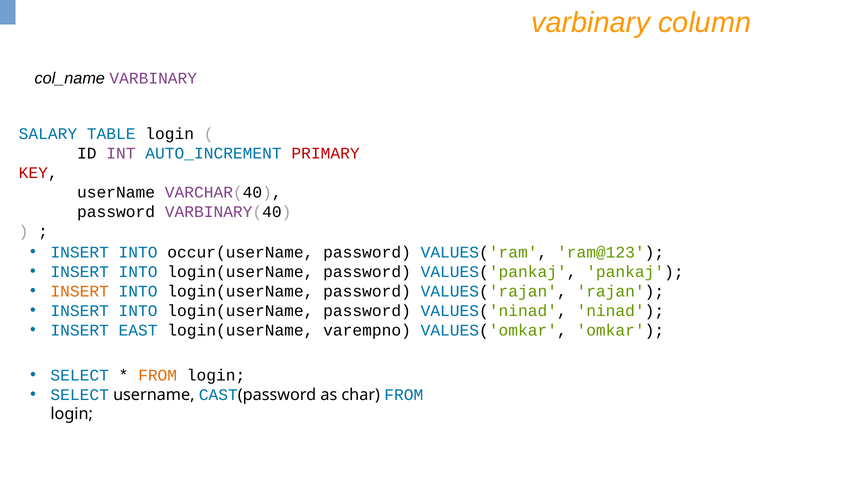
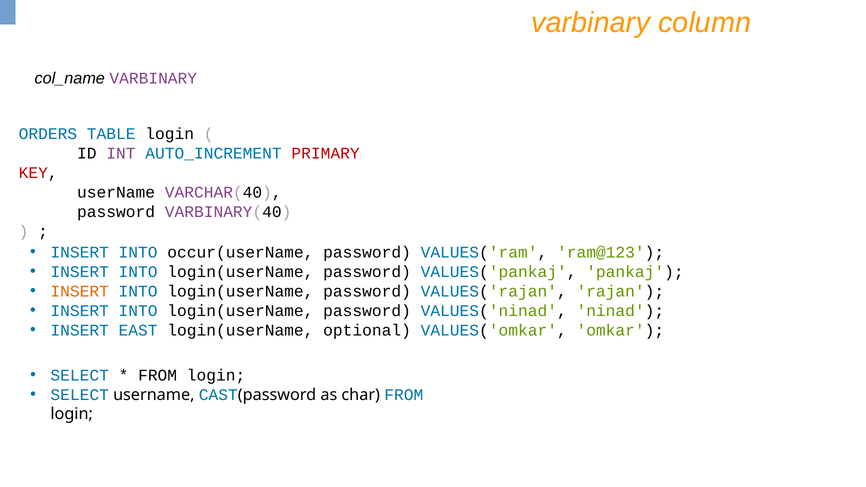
SALARY: SALARY -> ORDERS
varempno: varempno -> optional
FROM at (158, 375) colour: orange -> black
